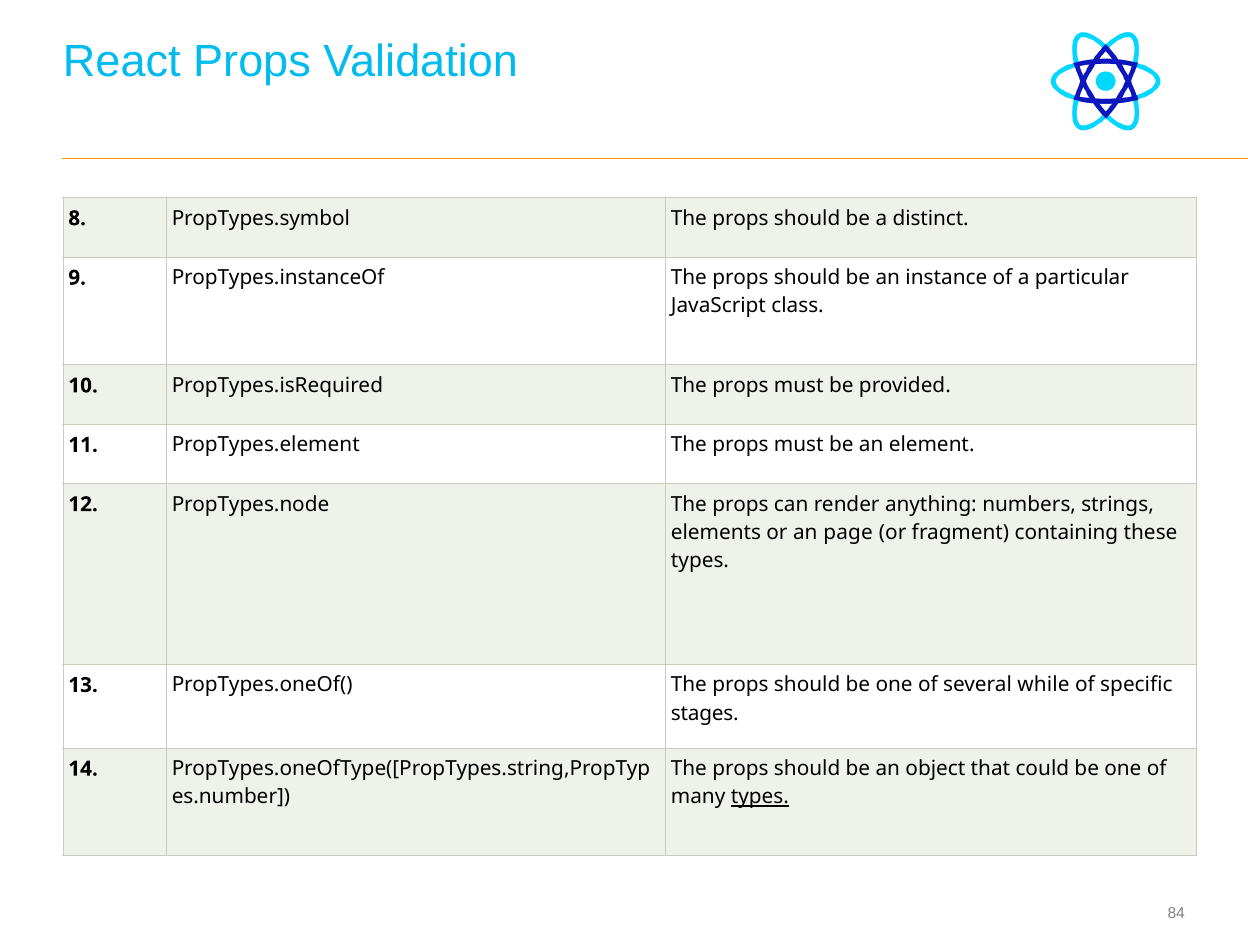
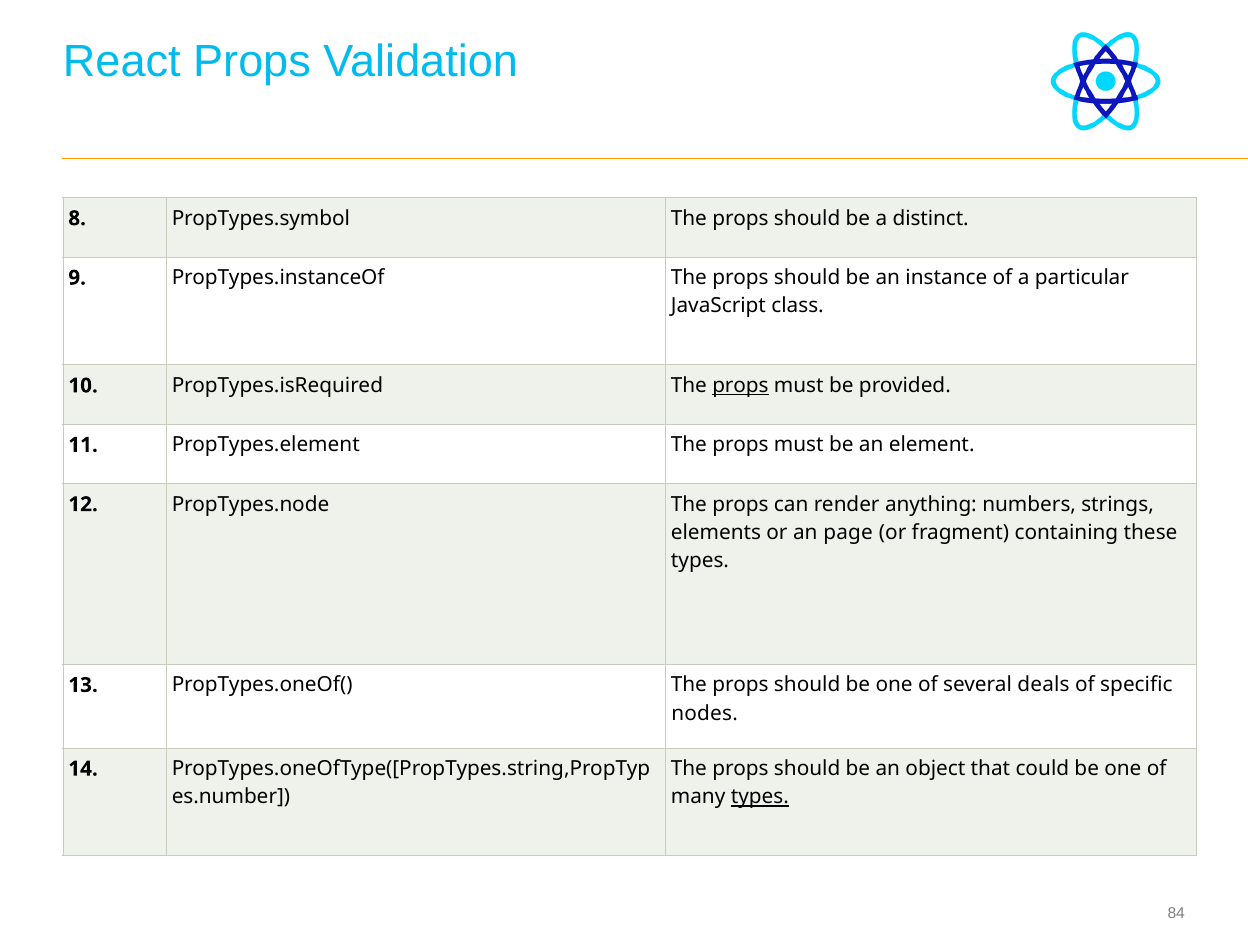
props at (740, 386) underline: none -> present
while: while -> deals
stages: stages -> nodes
